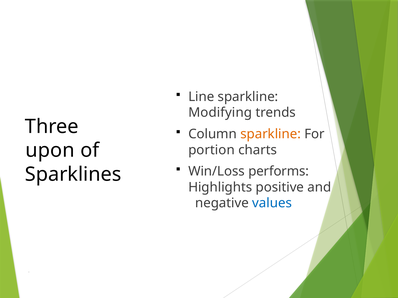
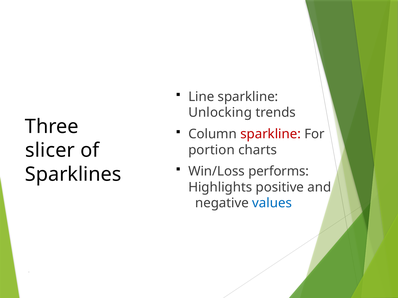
Modifying: Modifying -> Unlocking
sparkline at (271, 134) colour: orange -> red
upon: upon -> slicer
